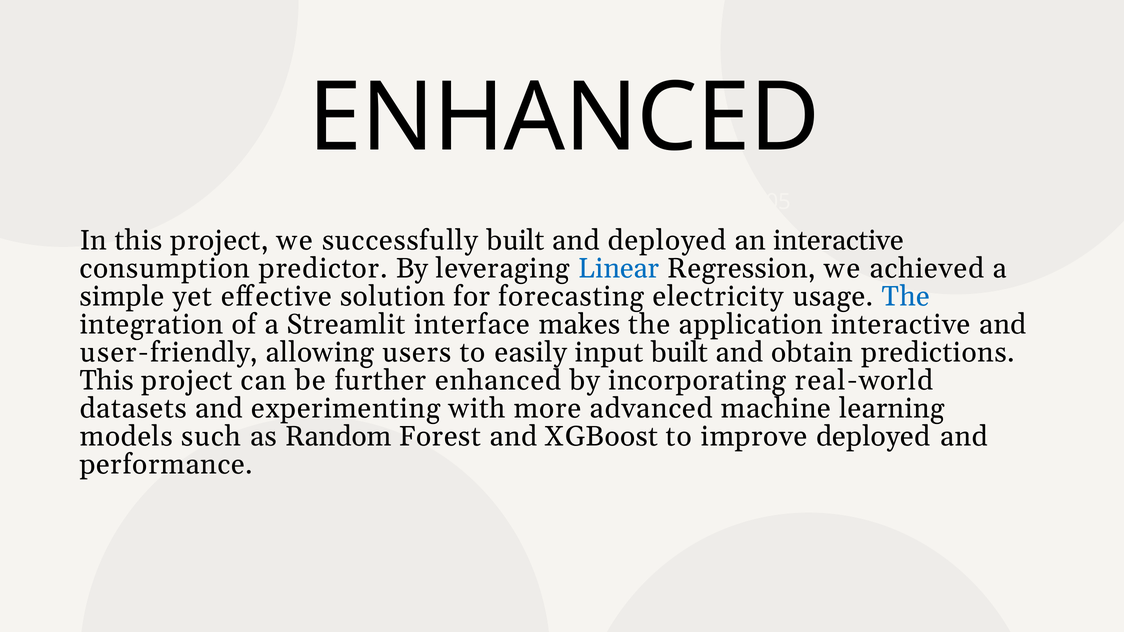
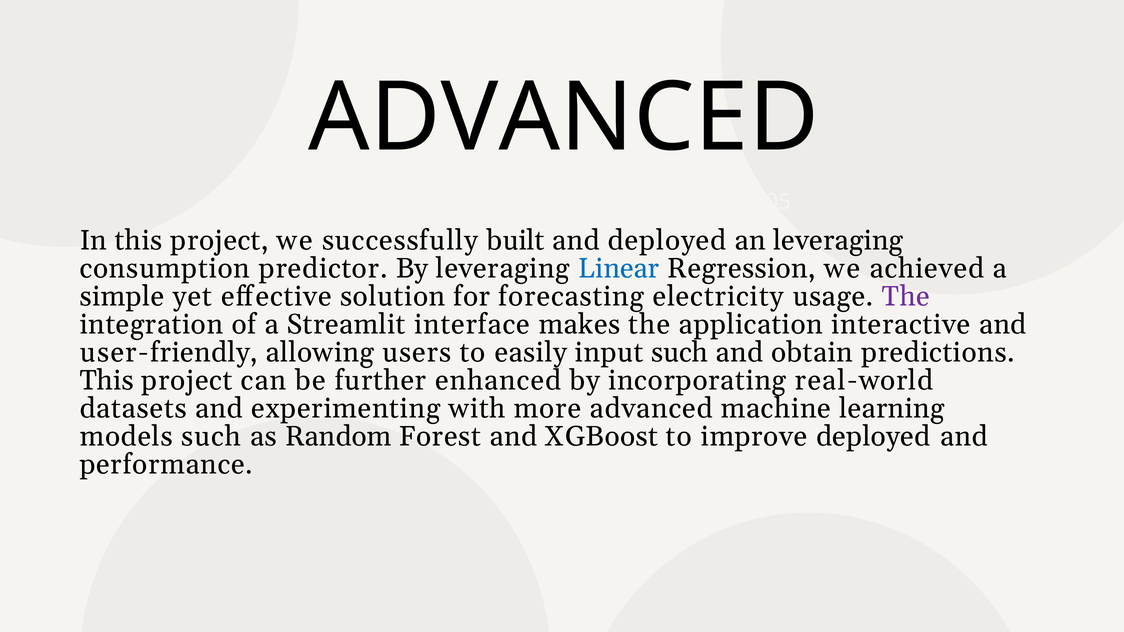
ENHANCED at (564, 118): ENHANCED -> ADVANCED
an interactive: interactive -> leveraging
The at (906, 297) colour: blue -> purple
input built: built -> such
